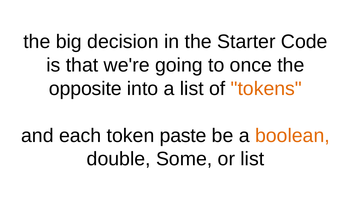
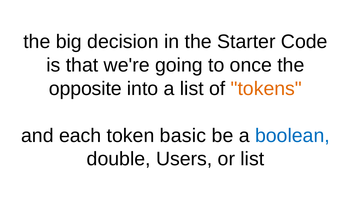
paste: paste -> basic
boolean colour: orange -> blue
Some: Some -> Users
